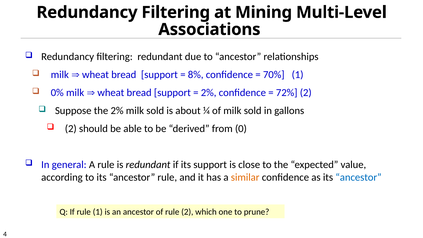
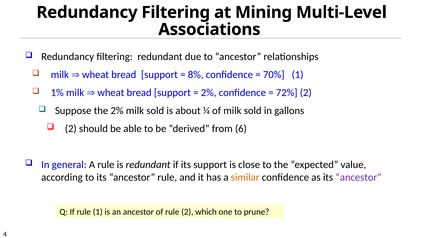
0%: 0% -> 1%
0: 0 -> 6
ancestor at (359, 177) colour: blue -> purple
